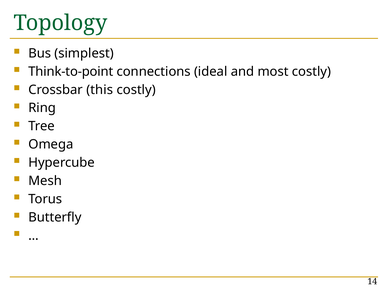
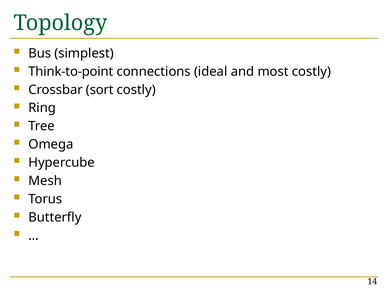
this: this -> sort
